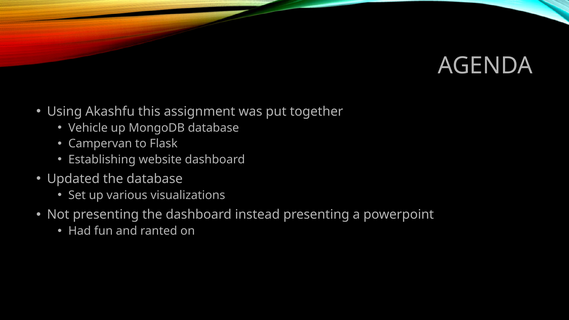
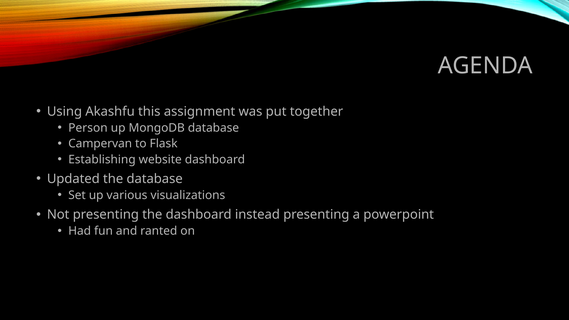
Vehicle: Vehicle -> Person
